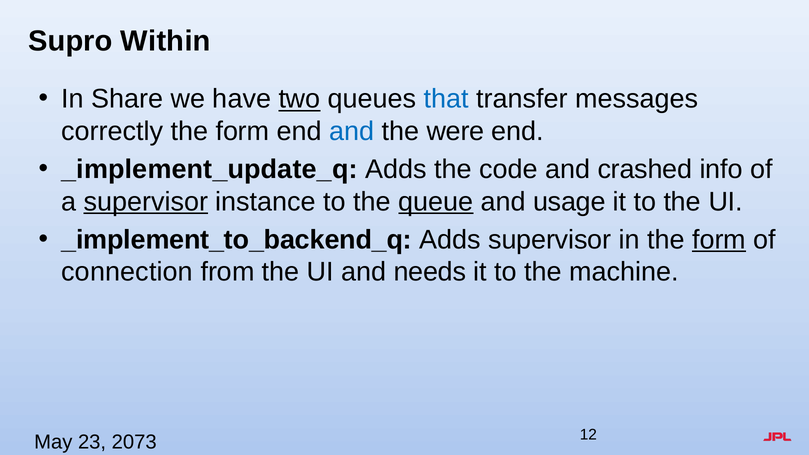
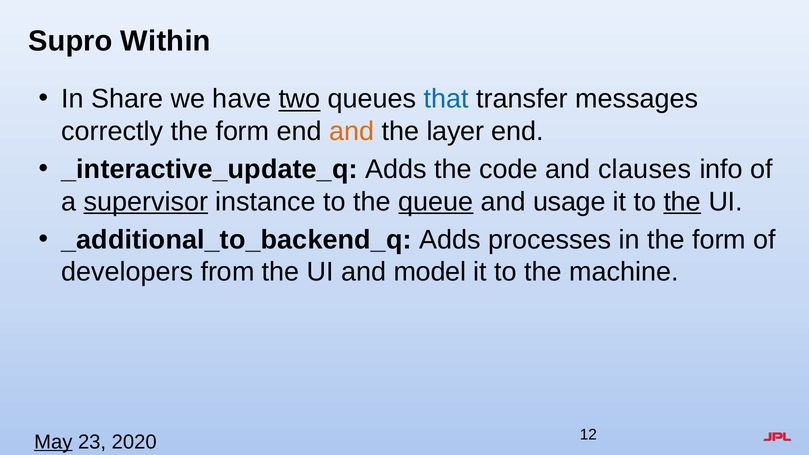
and at (352, 131) colour: blue -> orange
were: were -> layer
_implement_update_q: _implement_update_q -> _interactive_update_q
crashed: crashed -> clauses
the at (682, 202) underline: none -> present
_implement_to_backend_q: _implement_to_backend_q -> _additional_to_backend_q
Adds supervisor: supervisor -> processes
form at (719, 240) underline: present -> none
connection: connection -> developers
needs: needs -> model
May underline: none -> present
2073: 2073 -> 2020
